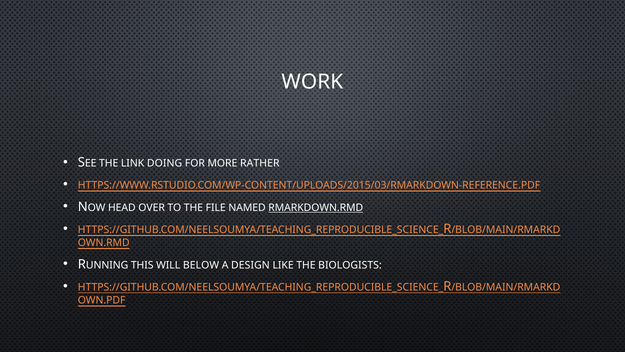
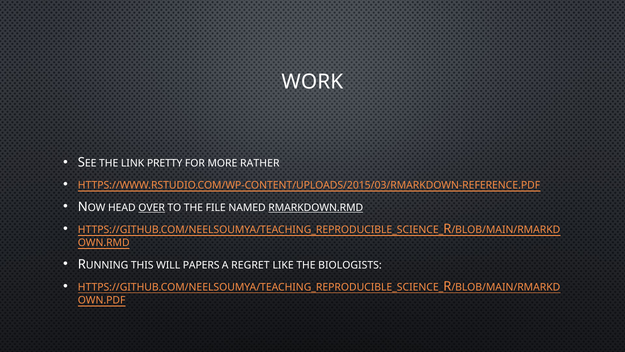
DOING: DOING -> PRETTY
OVER underline: none -> present
BELOW: BELOW -> PAPERS
DESIGN: DESIGN -> REGRET
